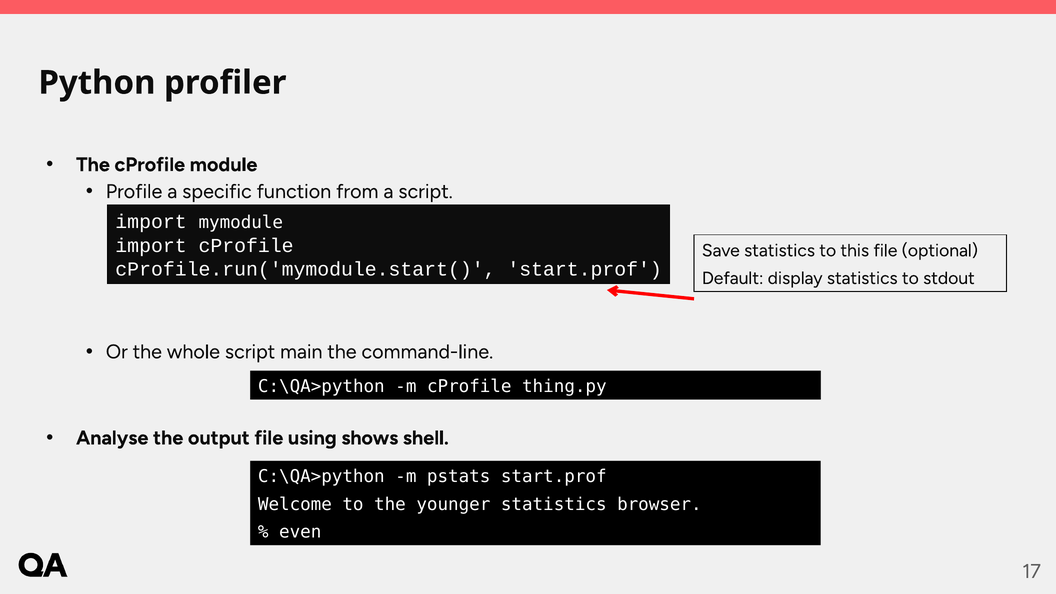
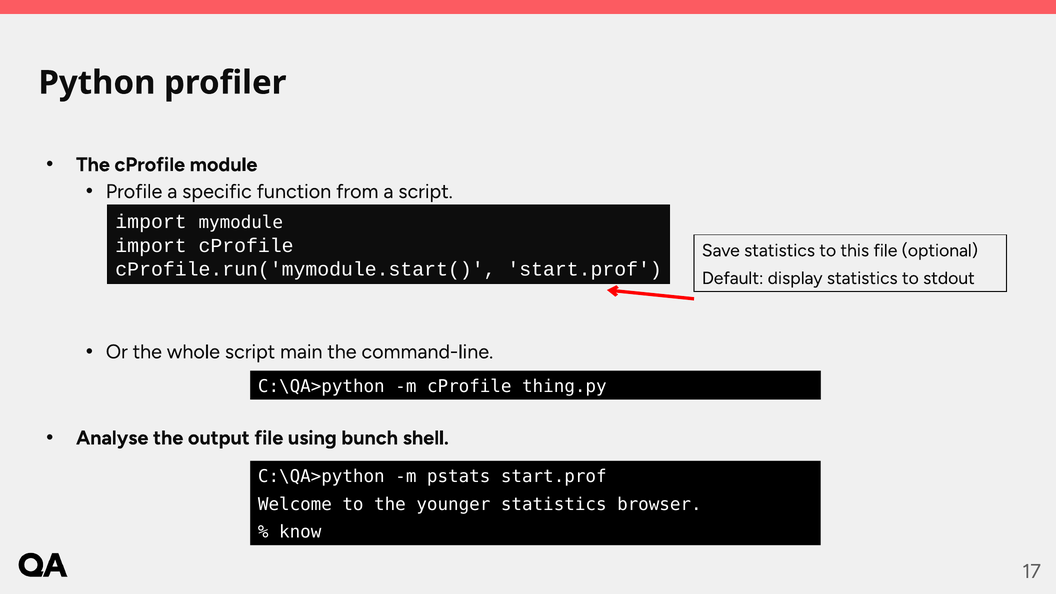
shows: shows -> bunch
even: even -> know
